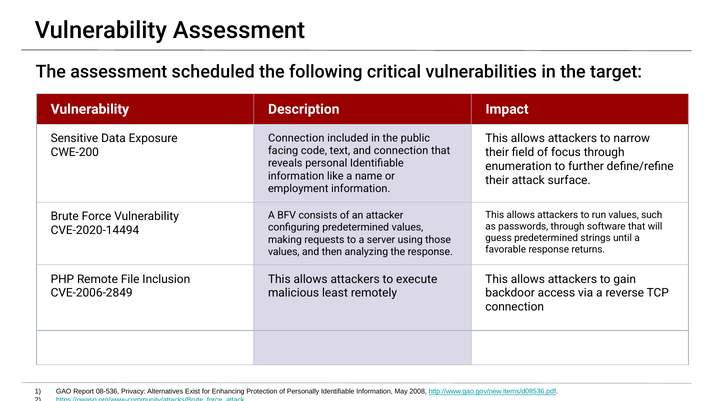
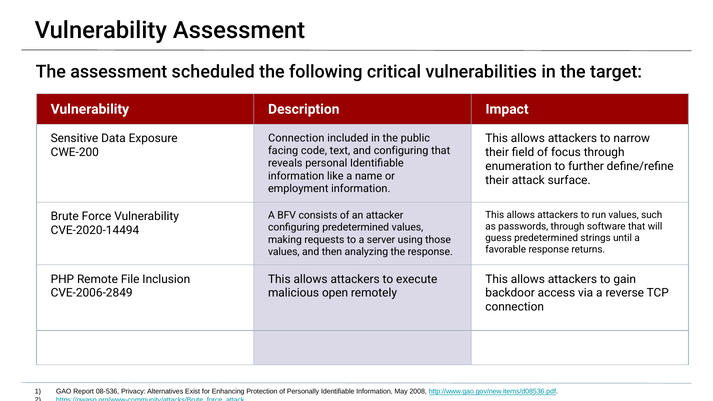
and connection: connection -> configuring
least: least -> open
